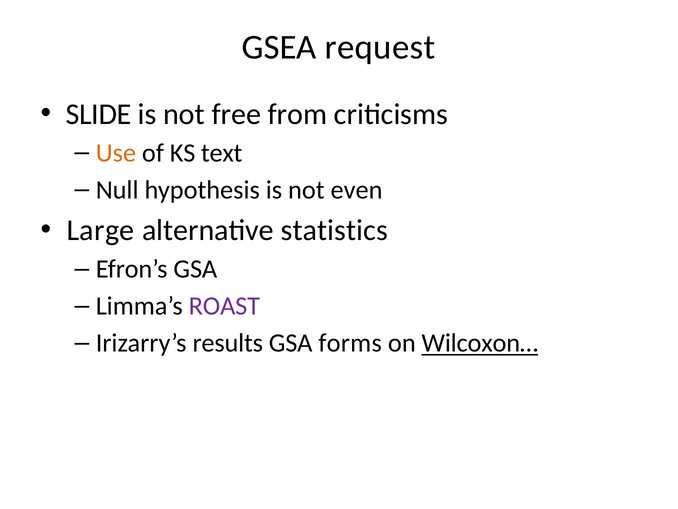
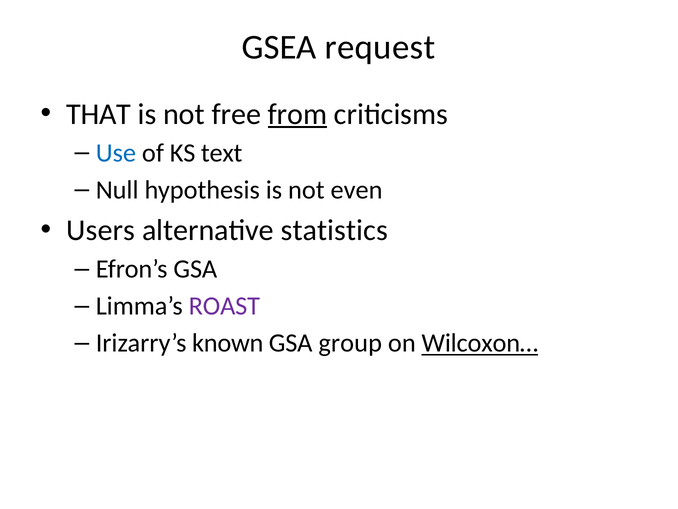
SLIDE: SLIDE -> THAT
from underline: none -> present
Use colour: orange -> blue
Large: Large -> Users
results: results -> known
forms: forms -> group
